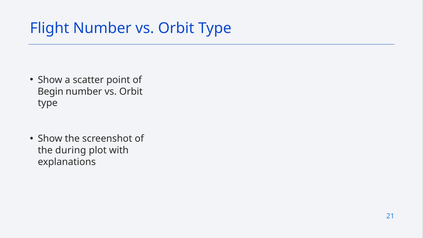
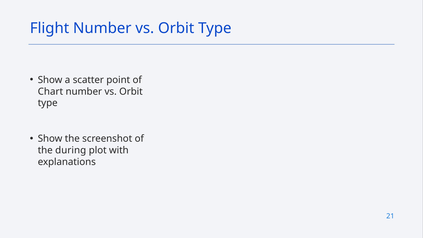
Begin: Begin -> Chart
